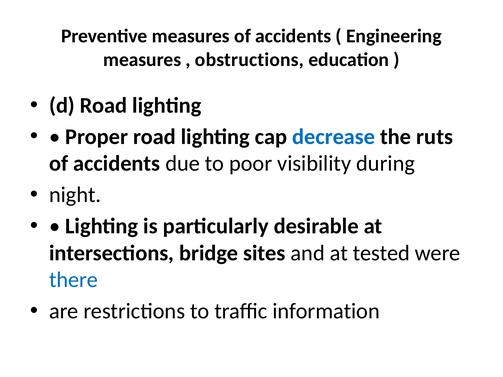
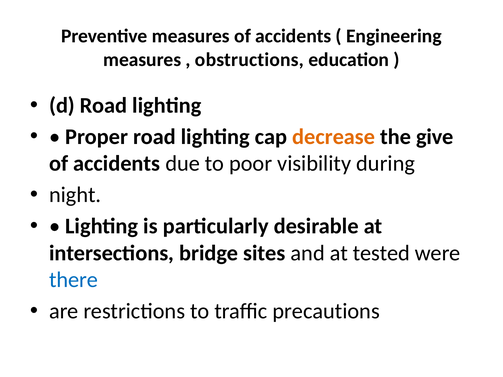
decrease colour: blue -> orange
ruts: ruts -> give
information: information -> precautions
